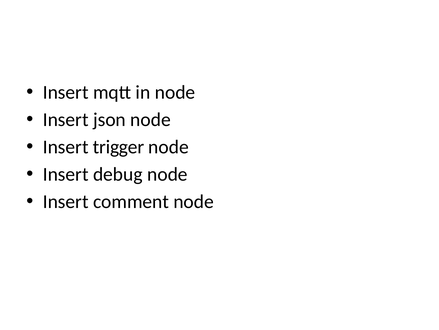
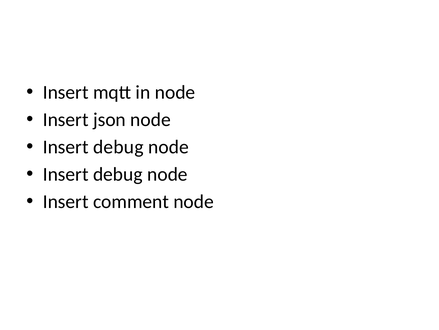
trigger at (119, 147): trigger -> debug
